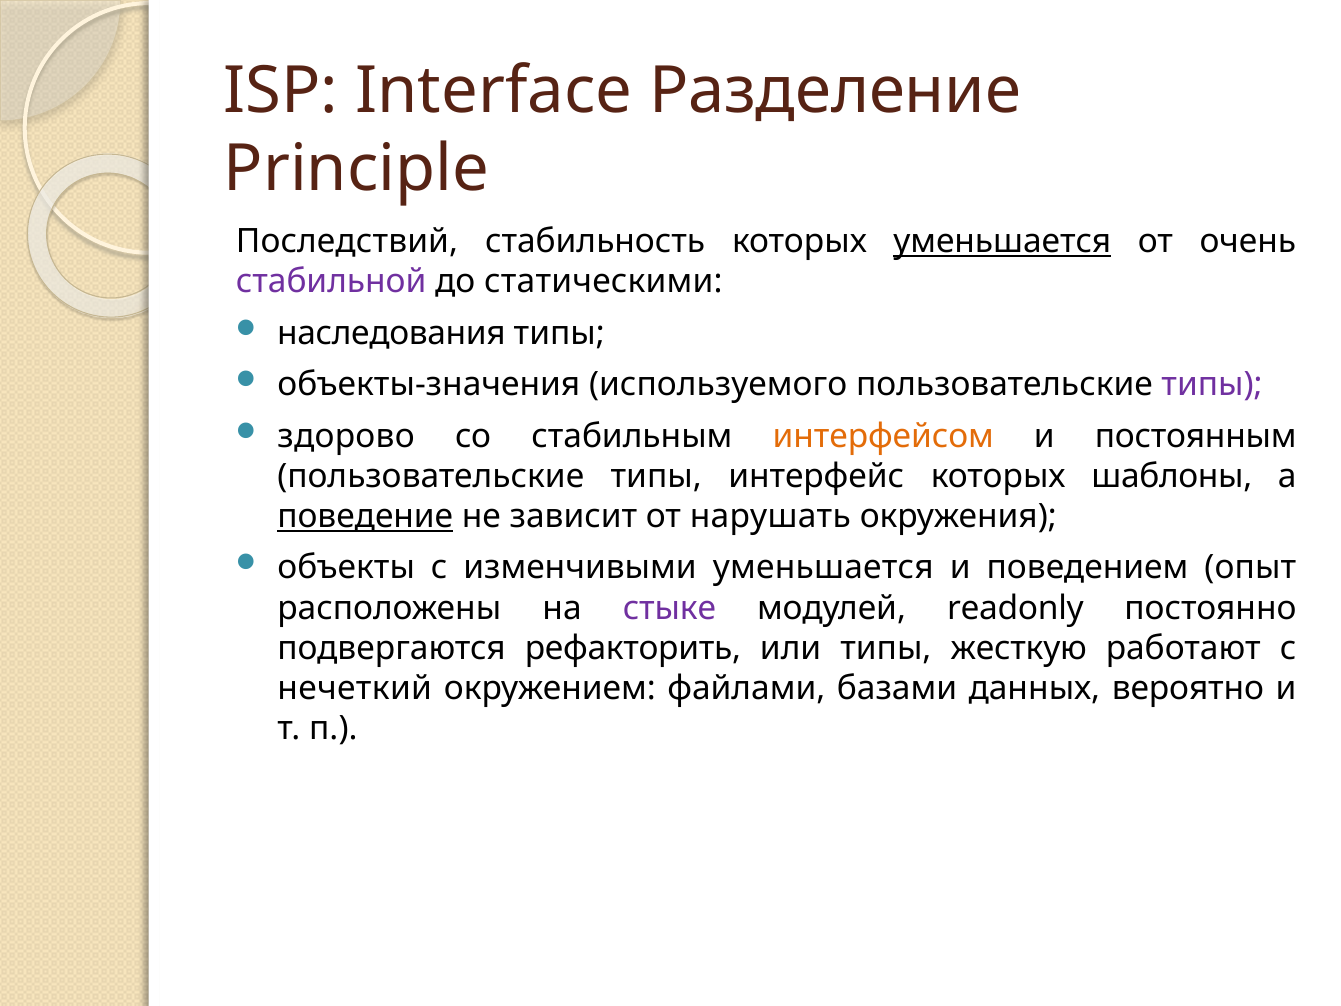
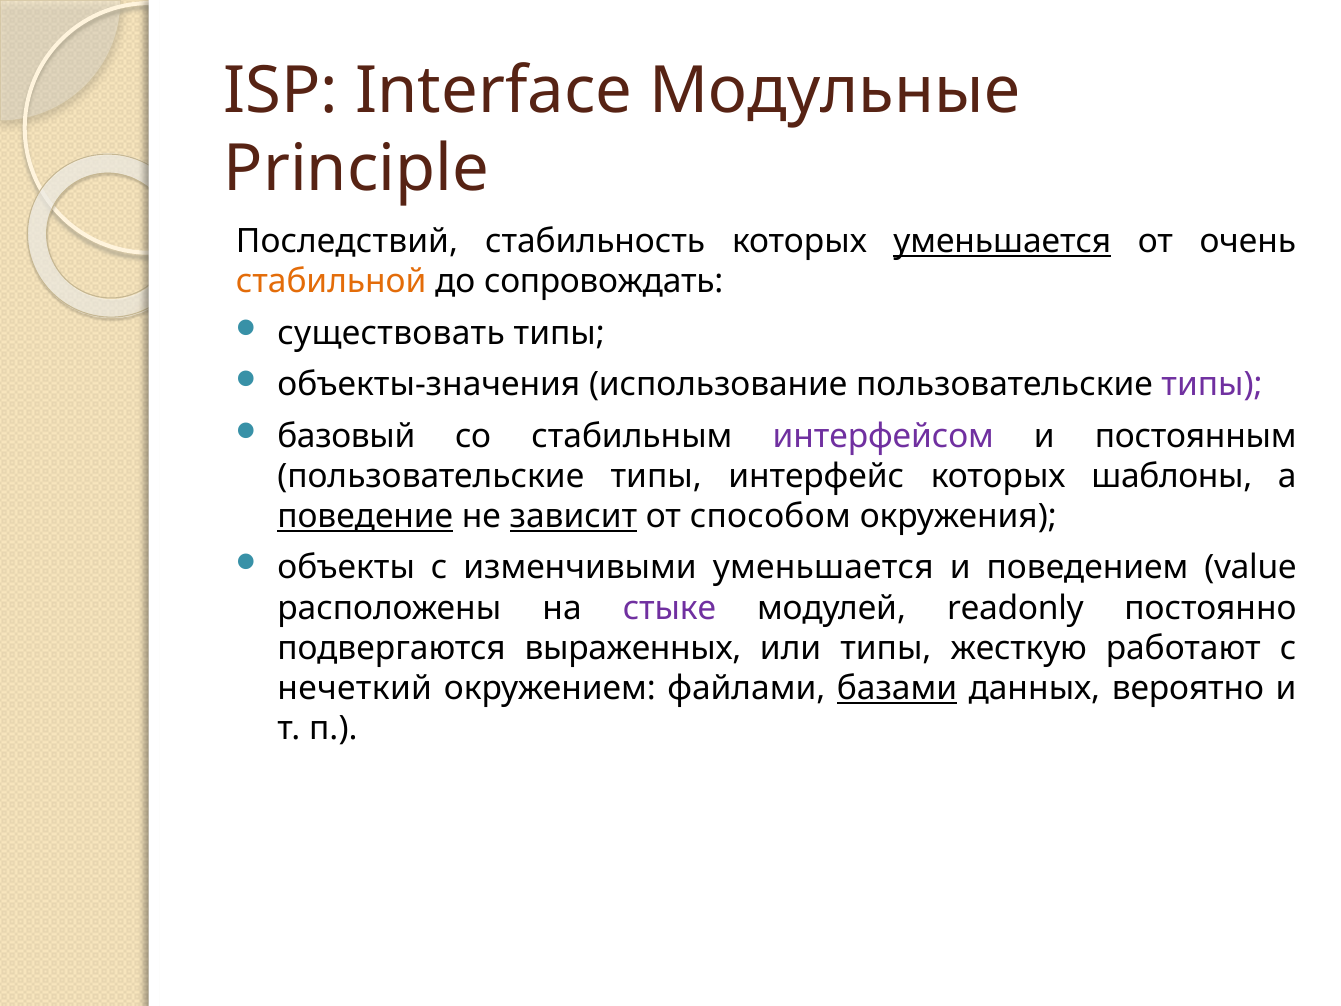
Разделение: Разделение -> Модульные
стабильной colour: purple -> orange
статическими: статическими -> сопровождать
наследования: наследования -> существовать
используемого: используемого -> использование
здорово: здорово -> базовый
интерфейсом colour: orange -> purple
зависит underline: none -> present
нарушать: нарушать -> способом
опыт: опыт -> value
рефакторить: рефакторить -> выраженных
базами underline: none -> present
